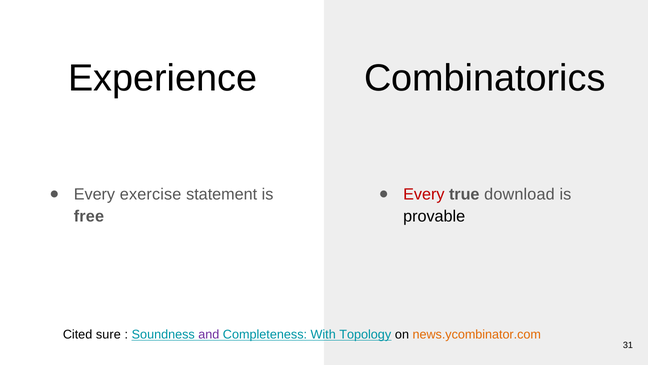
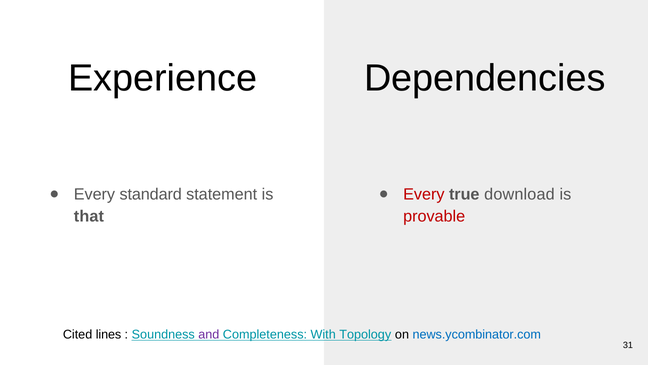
Combinatorics: Combinatorics -> Dependencies
exercise: exercise -> standard
free: free -> that
provable colour: black -> red
sure: sure -> lines
news.ycombinator.com colour: orange -> blue
